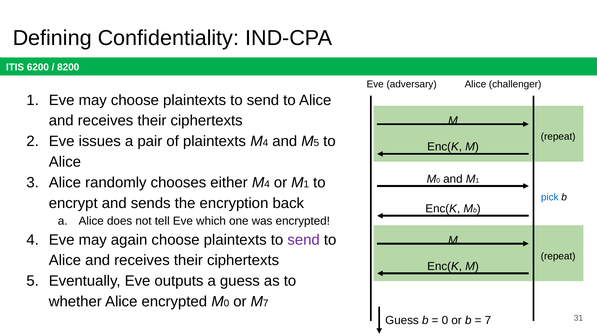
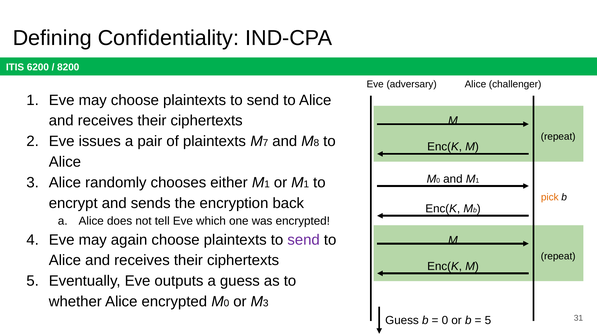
plaintexts M 4: 4 -> 7
M 5: 5 -> 8
either M 4: 4 -> 1
pick colour: blue -> orange
M 7: 7 -> 3
7 at (488, 320): 7 -> 5
